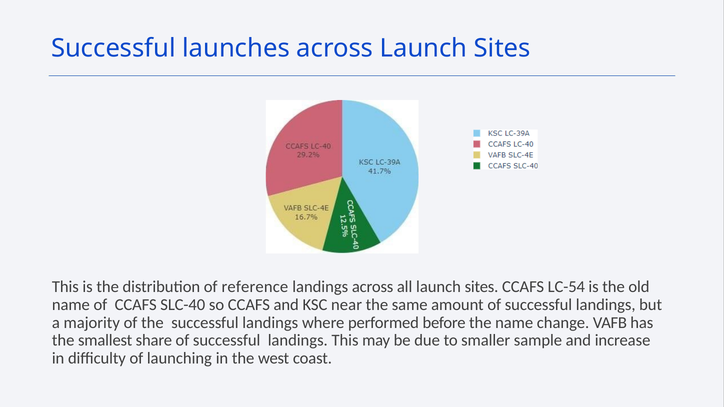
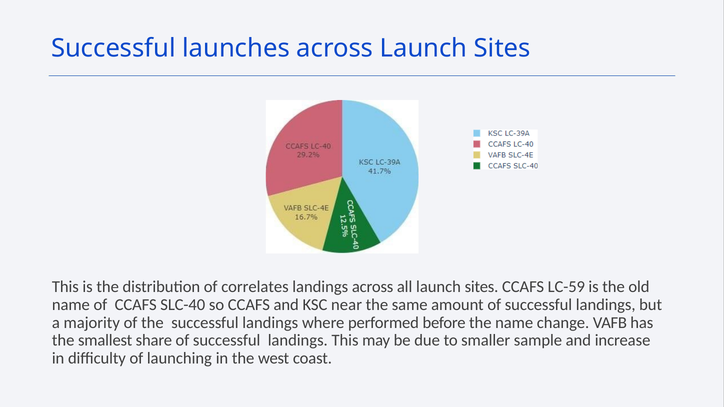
reference: reference -> correlates
LC-54: LC-54 -> LC-59
